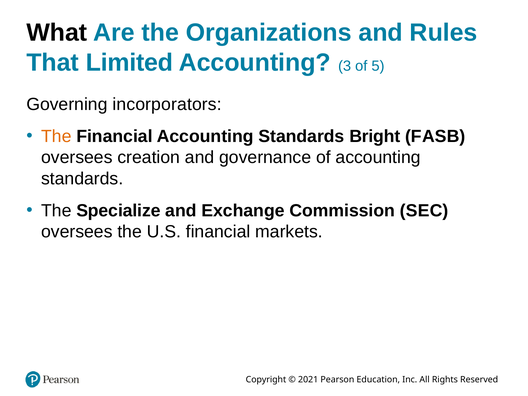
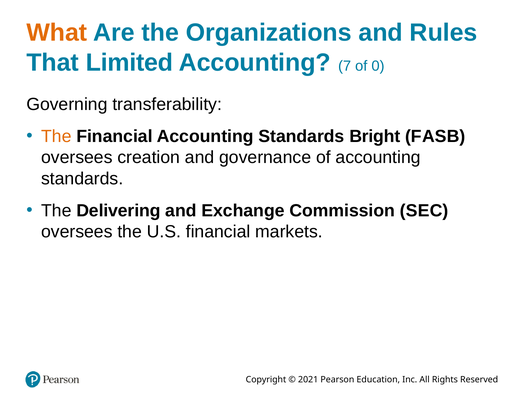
What colour: black -> orange
3: 3 -> 7
5: 5 -> 0
incorporators: incorporators -> transferability
Specialize: Specialize -> Delivering
